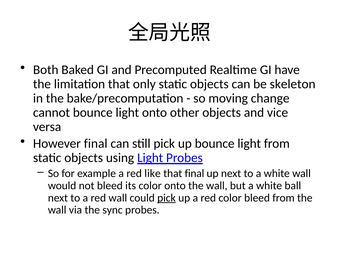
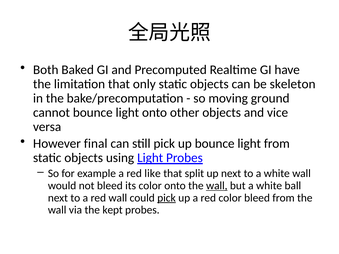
change: change -> ground
that final: final -> split
wall at (217, 186) underline: none -> present
sync: sync -> kept
